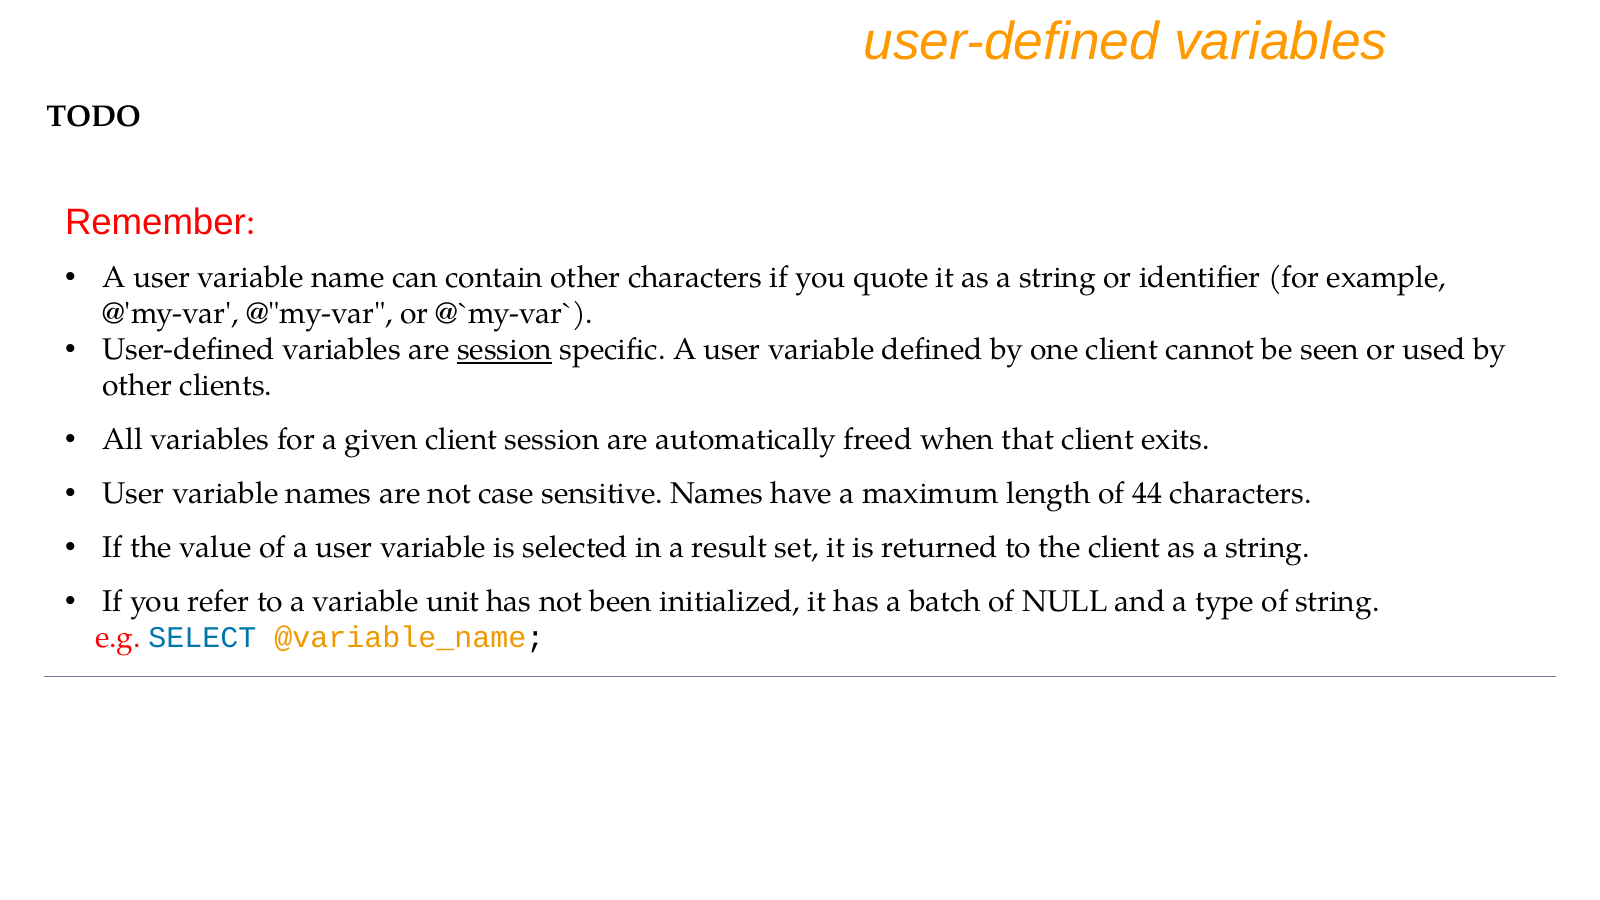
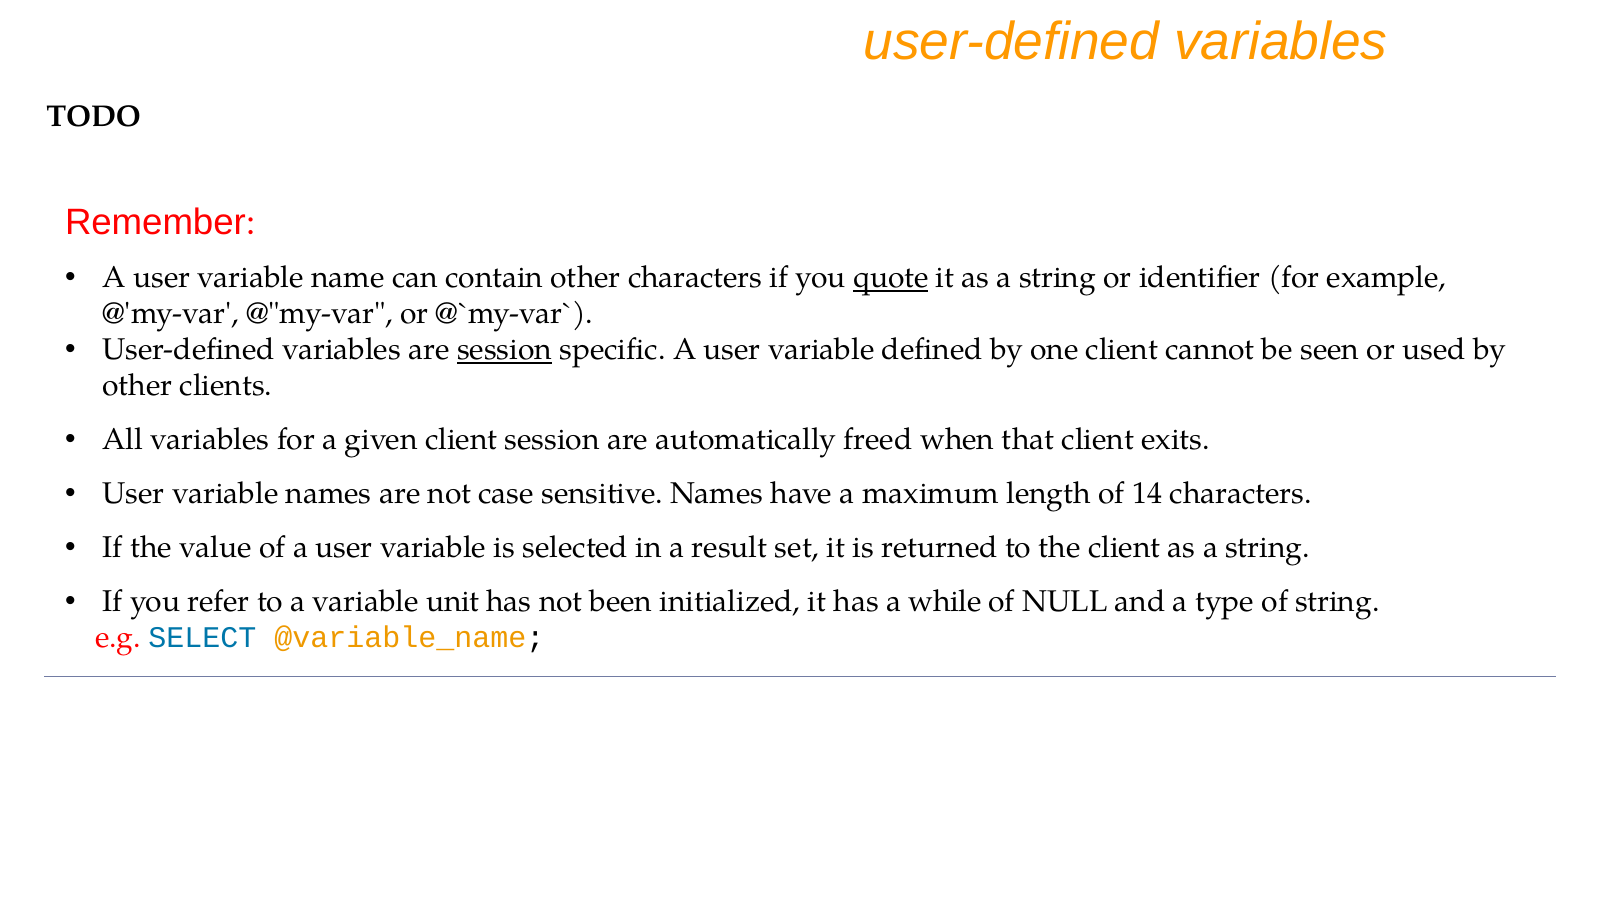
quote underline: none -> present
44: 44 -> 14
batch: batch -> while
